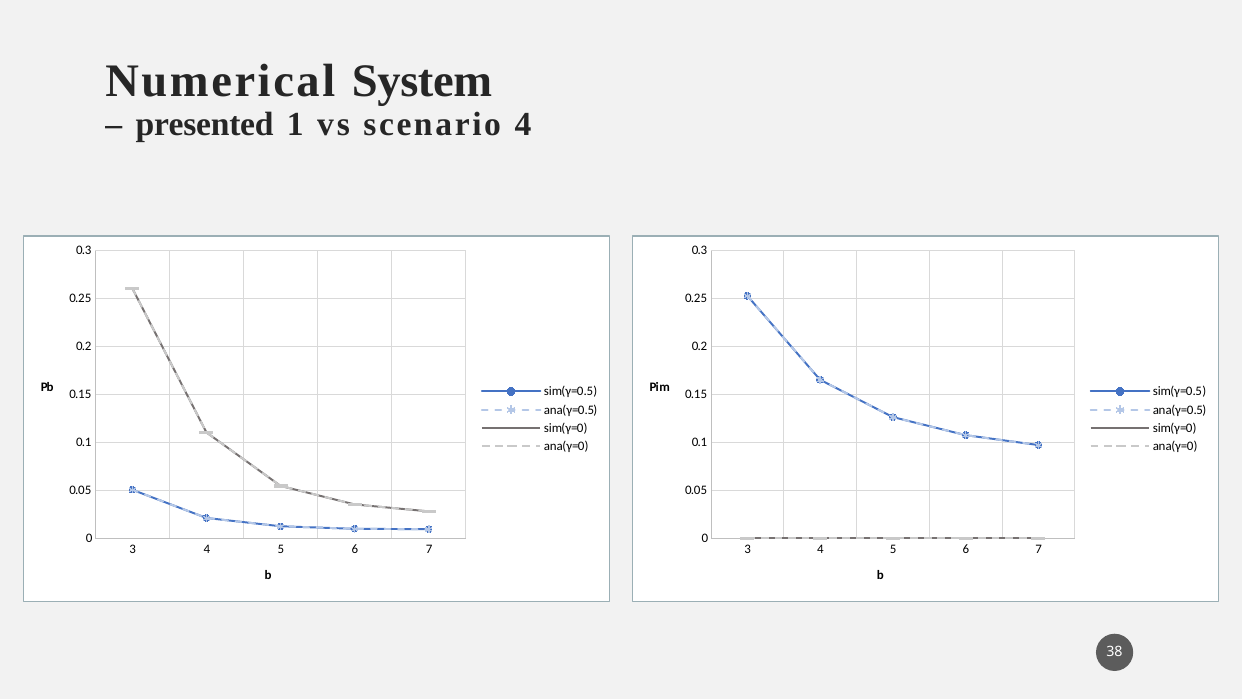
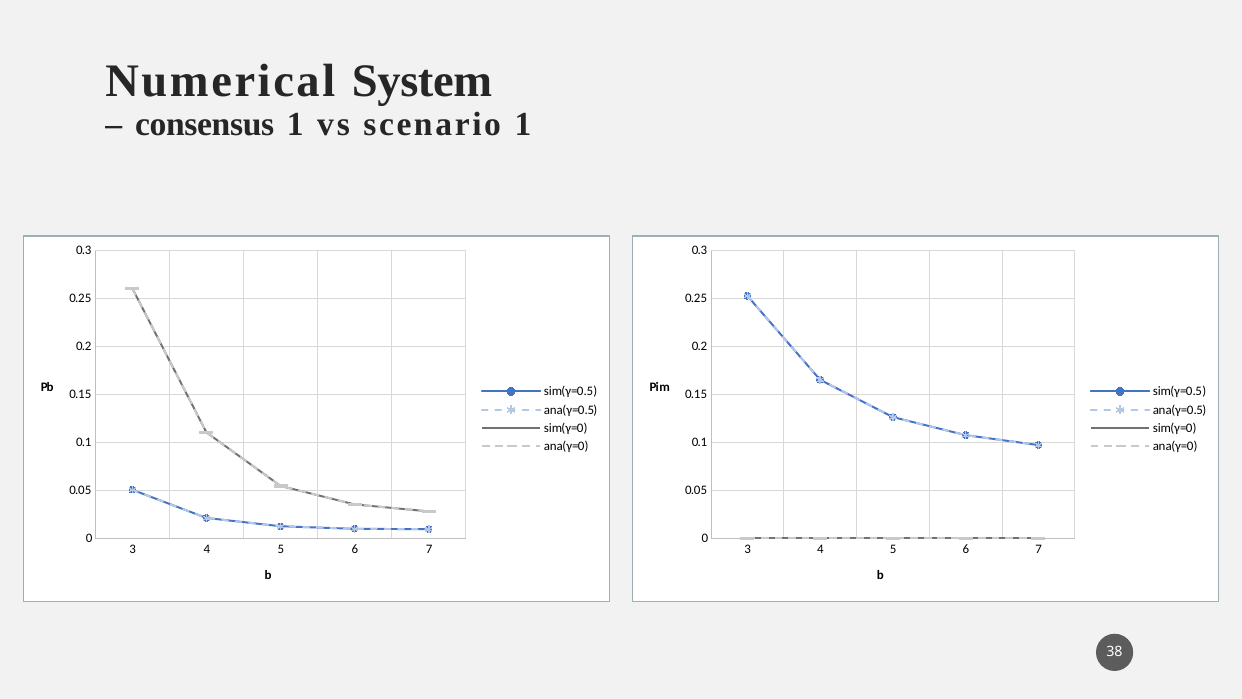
presented: presented -> consensus
scenario 4: 4 -> 1
